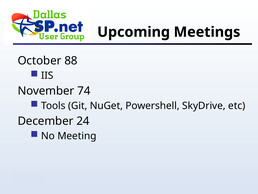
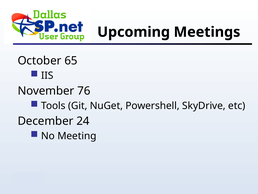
88: 88 -> 65
74: 74 -> 76
